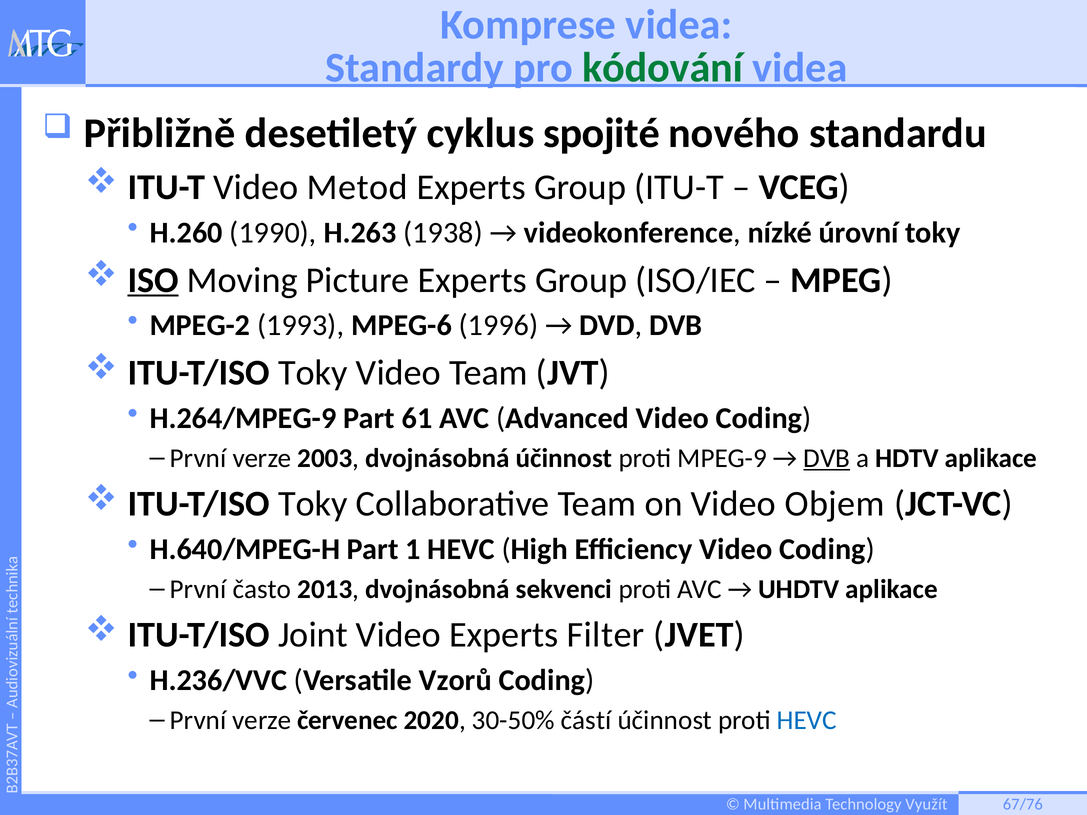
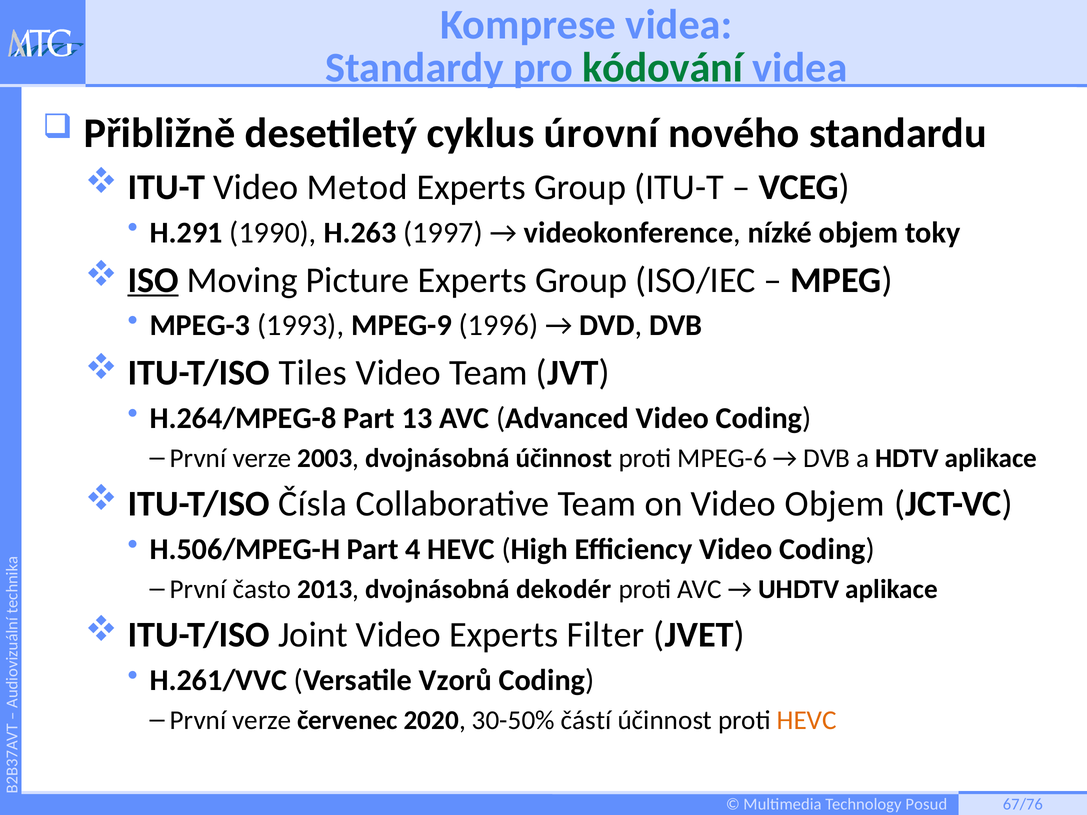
spojité: spojité -> úrovní
H.260: H.260 -> H.291
1938: 1938 -> 1997
nízké úrovní: úrovní -> objem
MPEG-2: MPEG-2 -> MPEG-3
MPEG-6: MPEG-6 -> MPEG-9
Toky at (313, 373): Toky -> Tiles
H.264/MPEG-9: H.264/MPEG-9 -> H.264/MPEG-8
61: 61 -> 13
MPEG-9: MPEG-9 -> MPEG-6
DVB at (827, 458) underline: present -> none
Toky at (313, 504): Toky -> Čísla
H.640/MPEG-H: H.640/MPEG-H -> H.506/MPEG-H
1: 1 -> 4
sekvenci: sekvenci -> dekodér
H.236/VVC: H.236/VVC -> H.261/VVC
HEVC at (807, 720) colour: blue -> orange
Využít: Využít -> Posud
